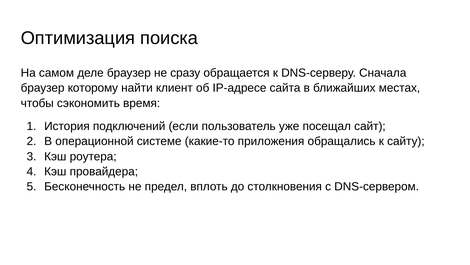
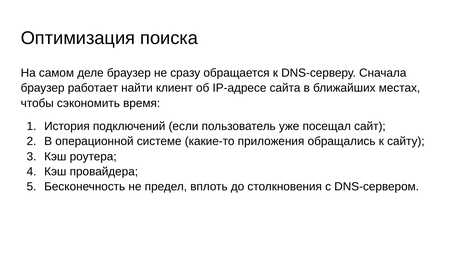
которому: которому -> работает
